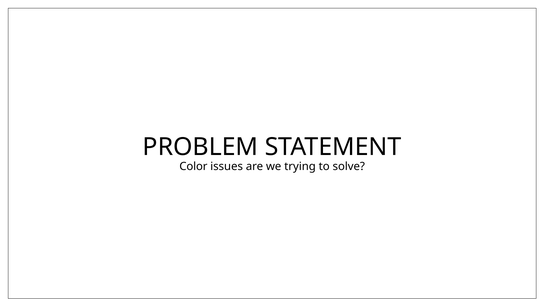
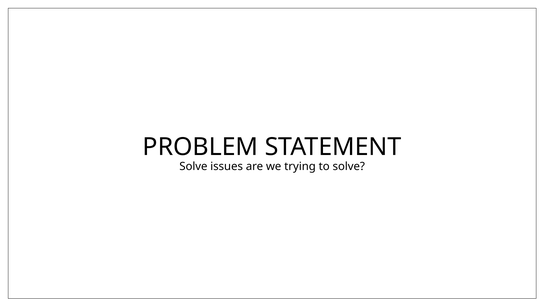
Color at (193, 167): Color -> Solve
